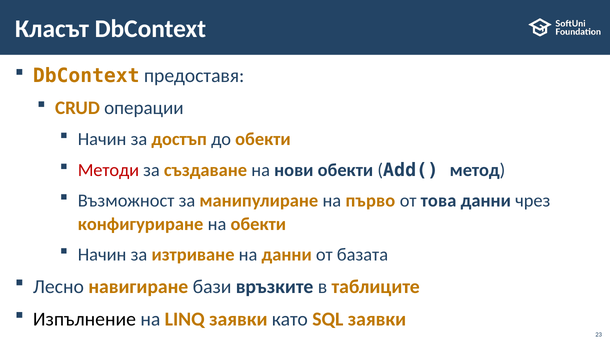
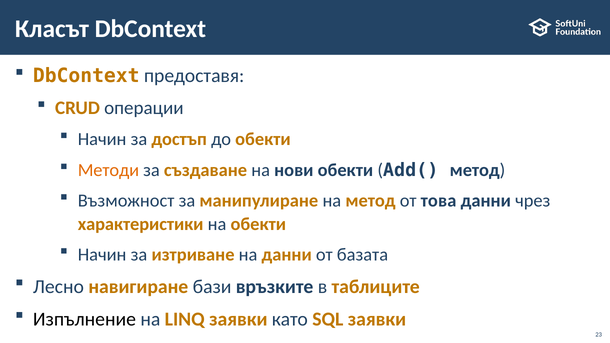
Методи colour: red -> orange
на първо: първо -> метод
конфигуриране: конфигуриране -> характеристики
